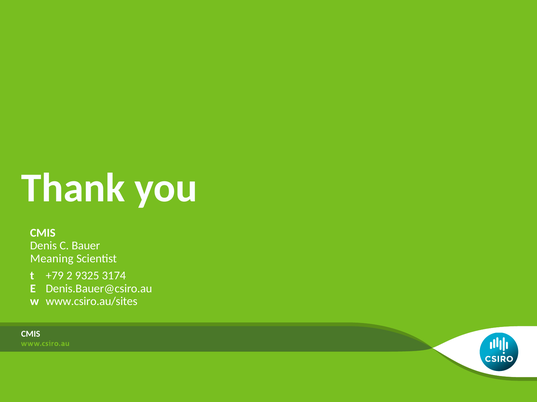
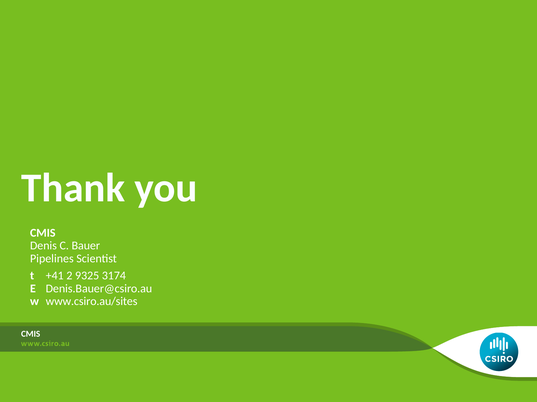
Meaning: Meaning -> Pipelines
+79: +79 -> +41
